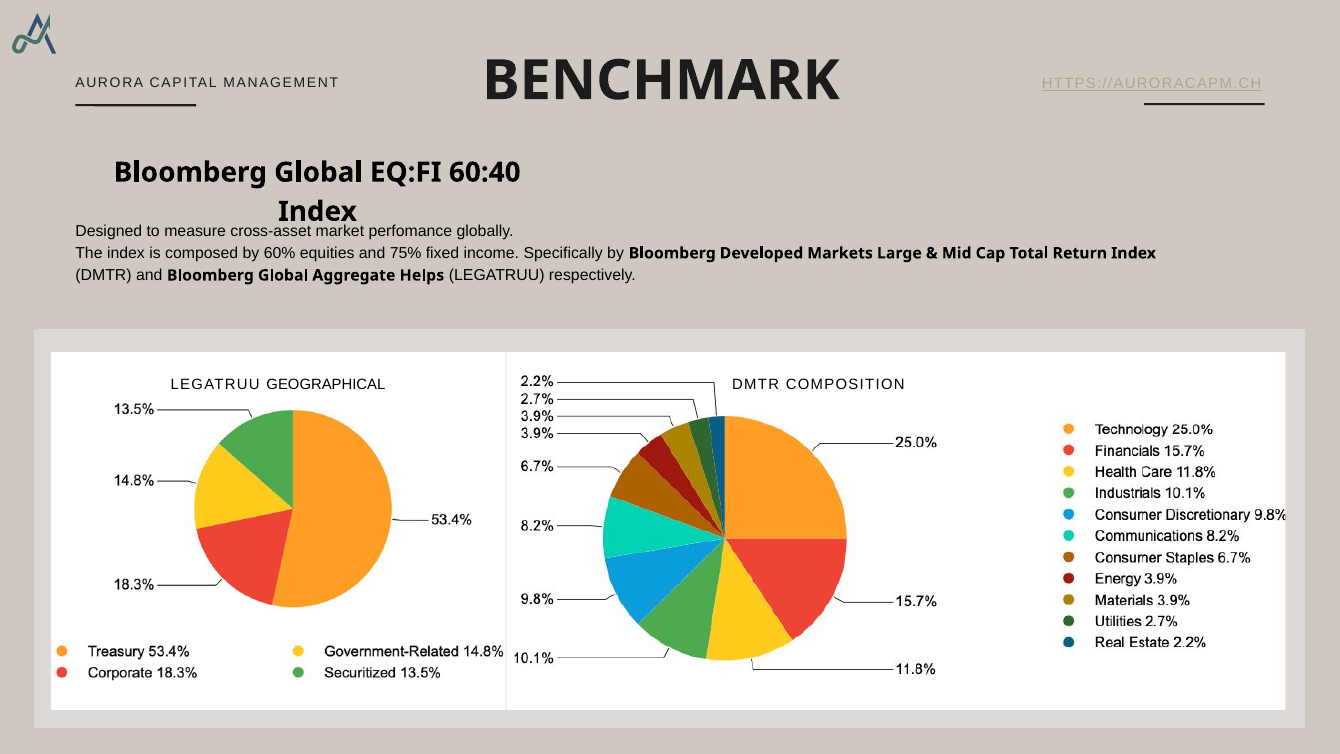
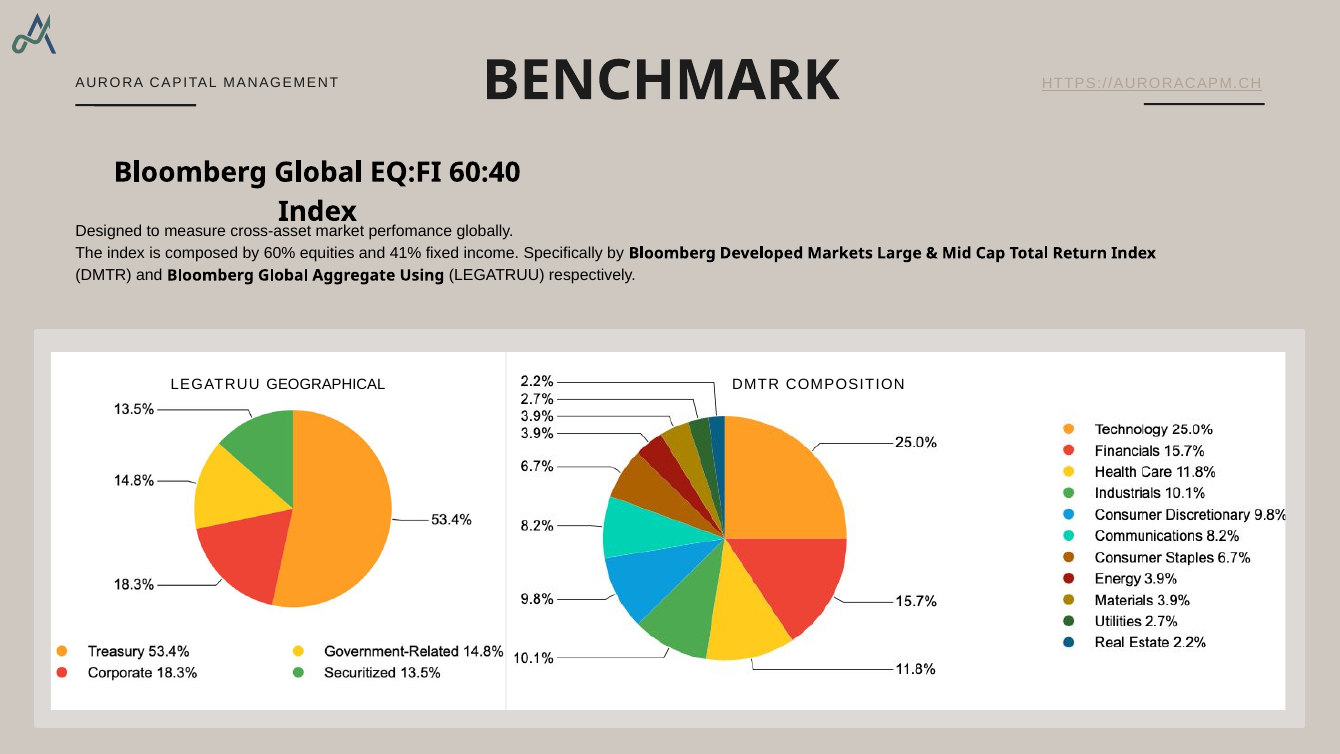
75%: 75% -> 41%
Helps: Helps -> Using
